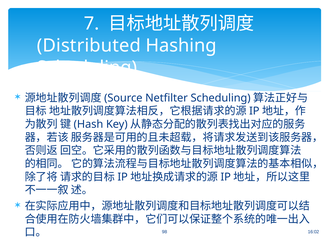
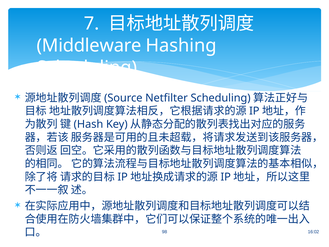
Distributed: Distributed -> Middleware
